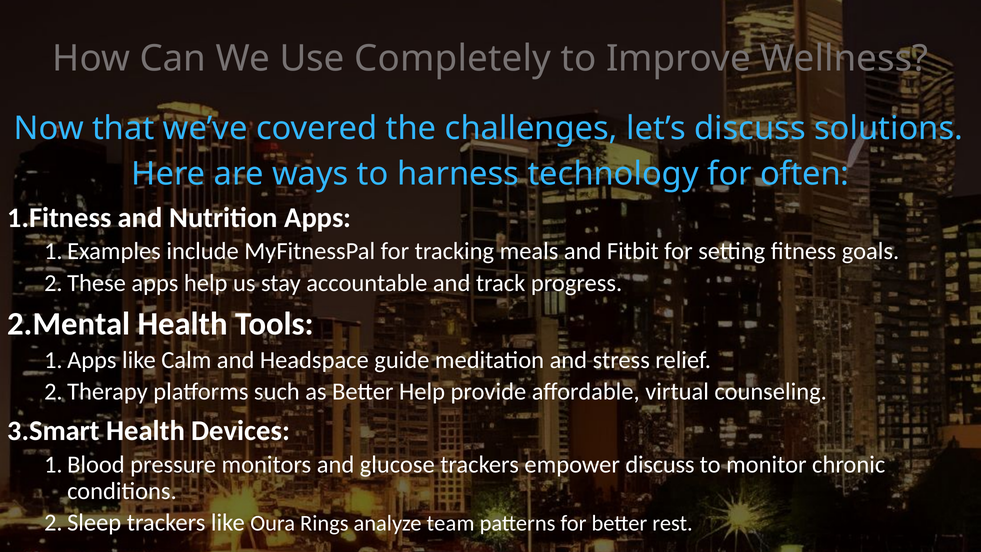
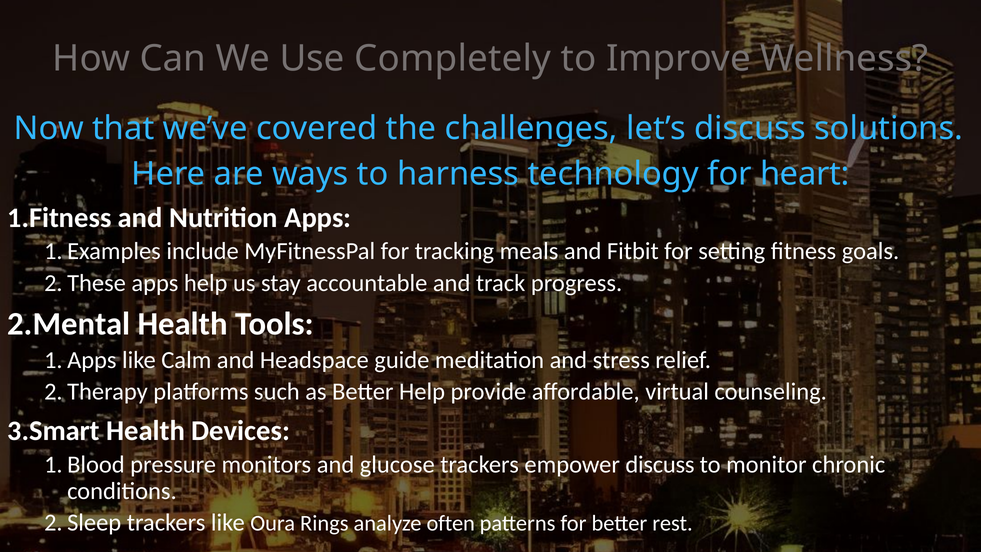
often: often -> heart
team: team -> often
